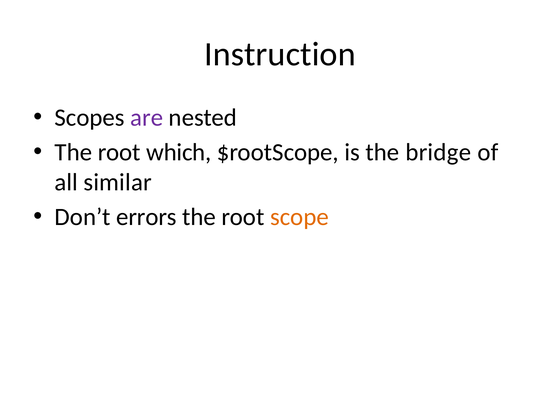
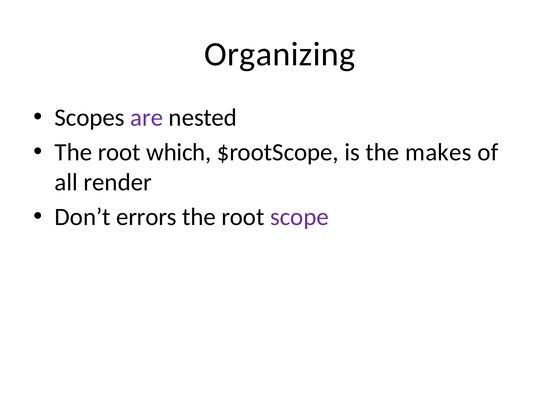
Instruction: Instruction -> Organizing
bridge: bridge -> makes
similar: similar -> render
scope colour: orange -> purple
